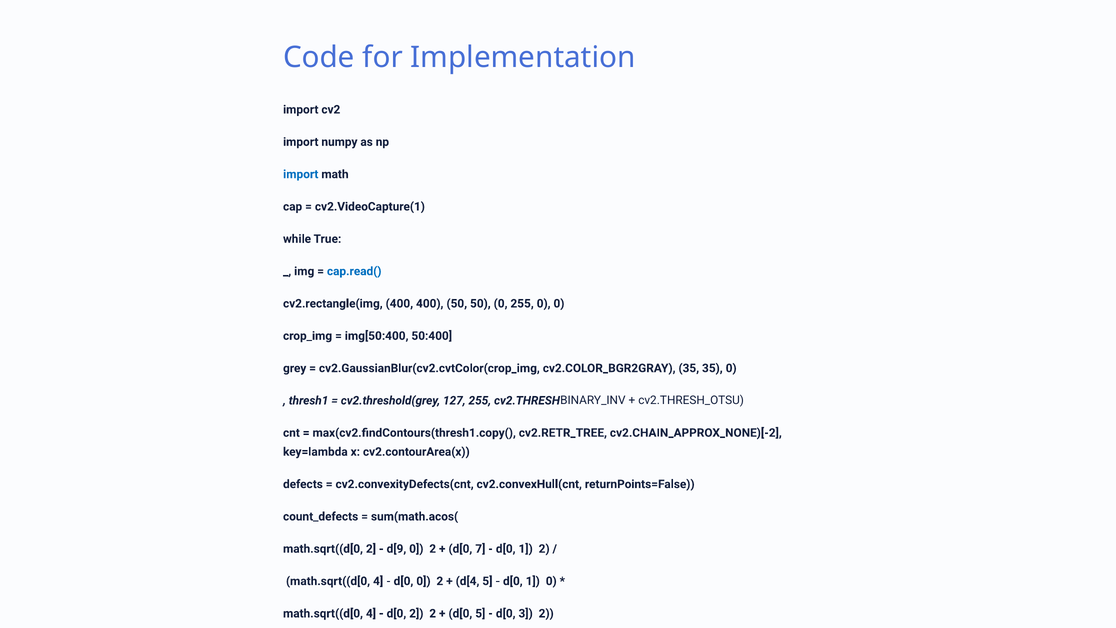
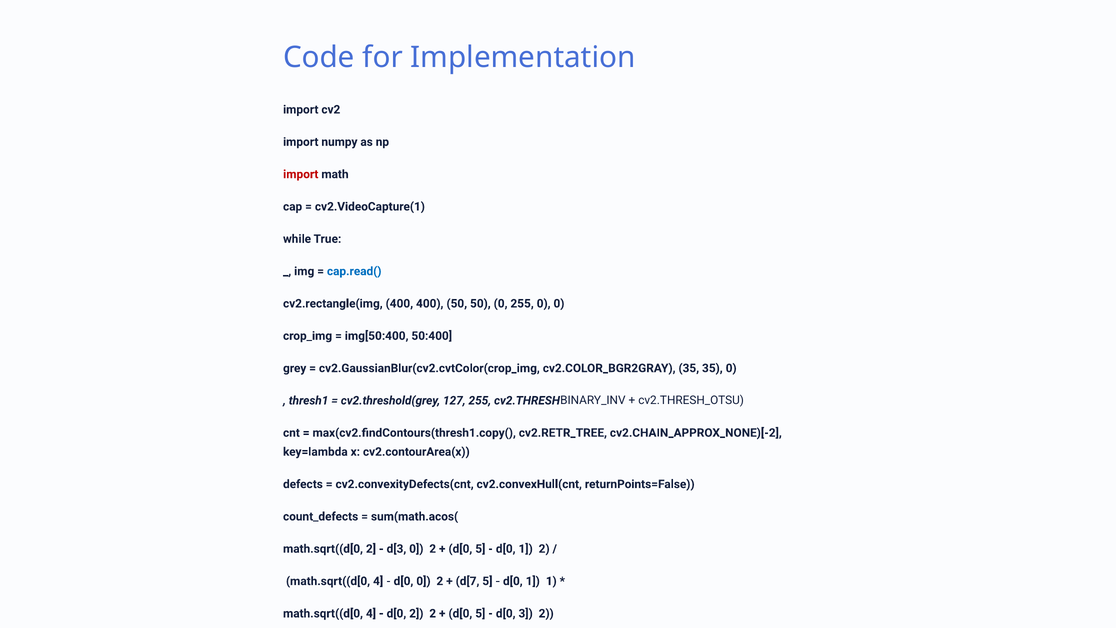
import at (301, 174) colour: blue -> red
d[9: d[9 -> d[3
7 at (480, 549): 7 -> 5
d[4: d[4 -> d[7
1 0: 0 -> 1
